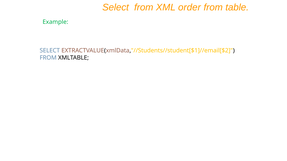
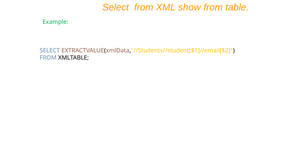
order: order -> show
